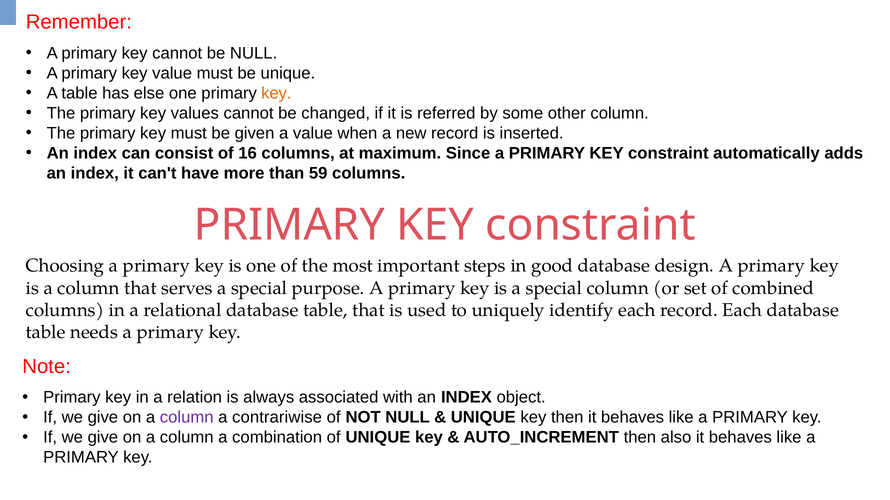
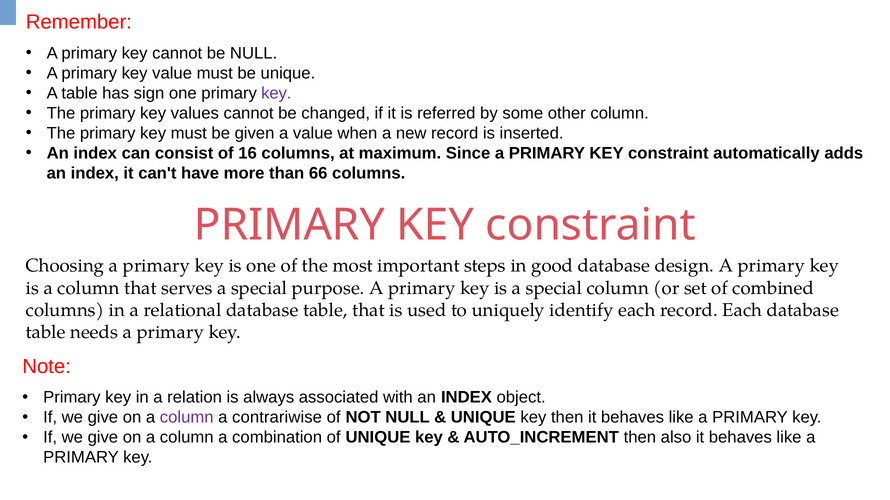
else: else -> sign
key at (276, 93) colour: orange -> purple
59: 59 -> 66
